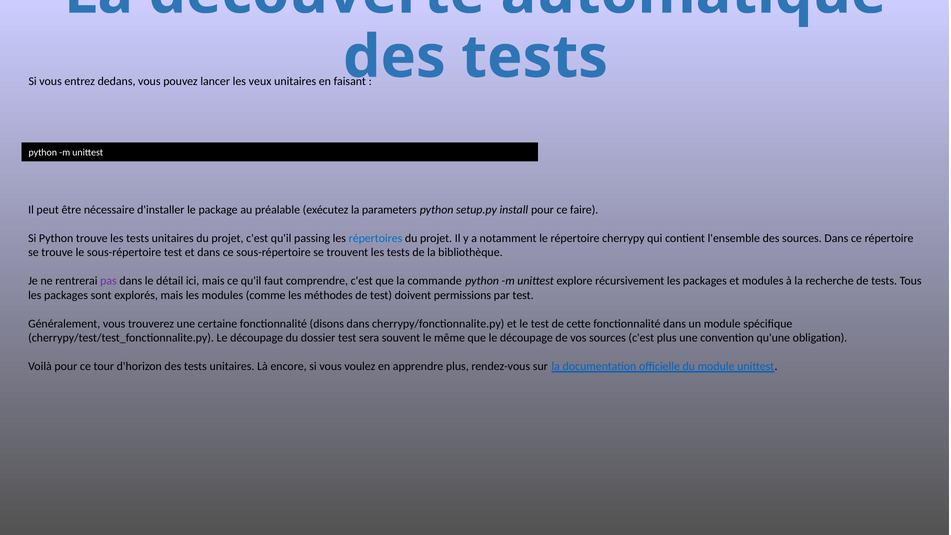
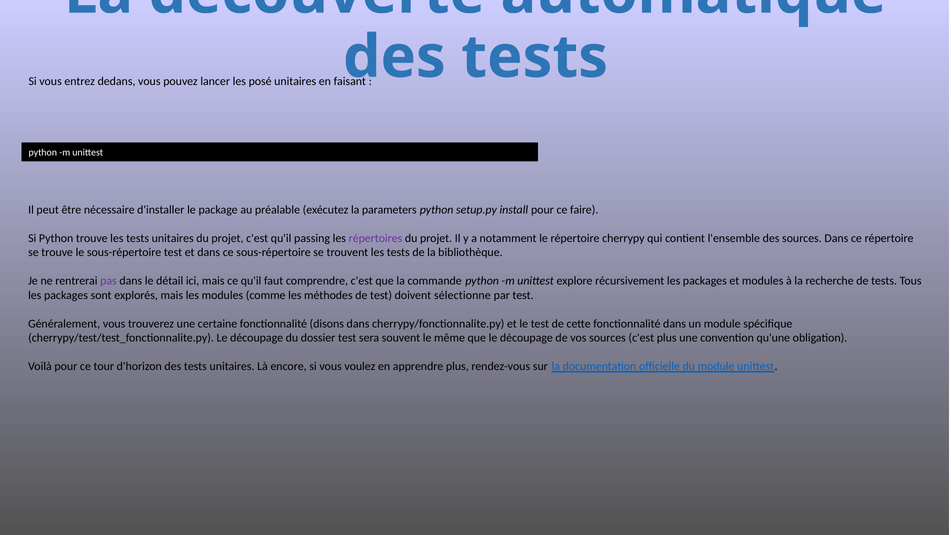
veux: veux -> posé
répertoires colour: blue -> purple
permissions: permissions -> sélectionne
